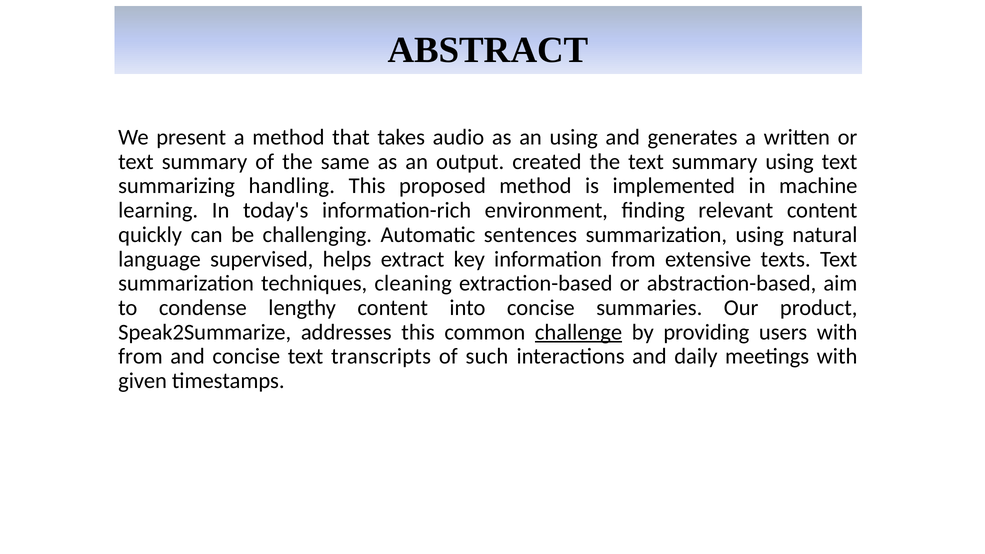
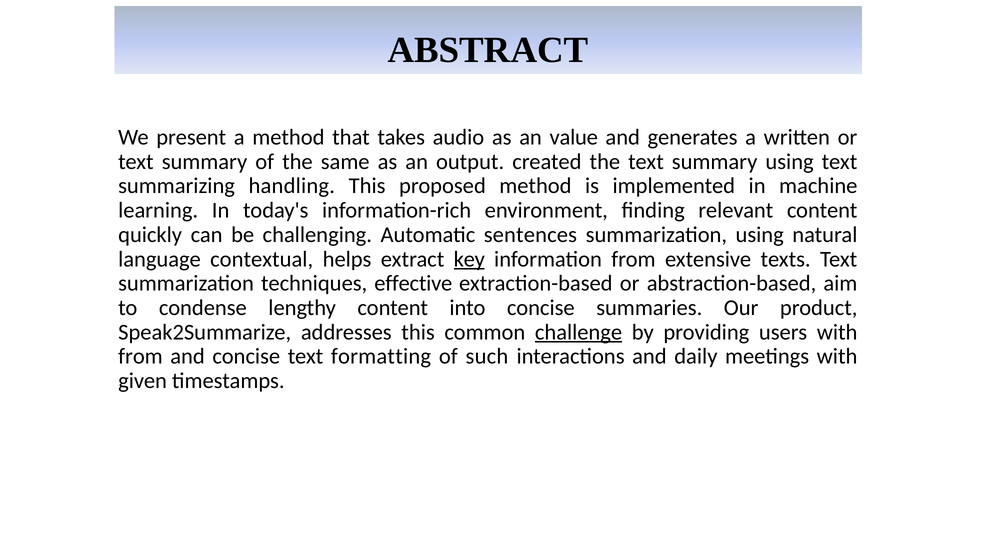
an using: using -> value
supervised: supervised -> contextual
key underline: none -> present
cleaning: cleaning -> effective
transcripts: transcripts -> formatting
